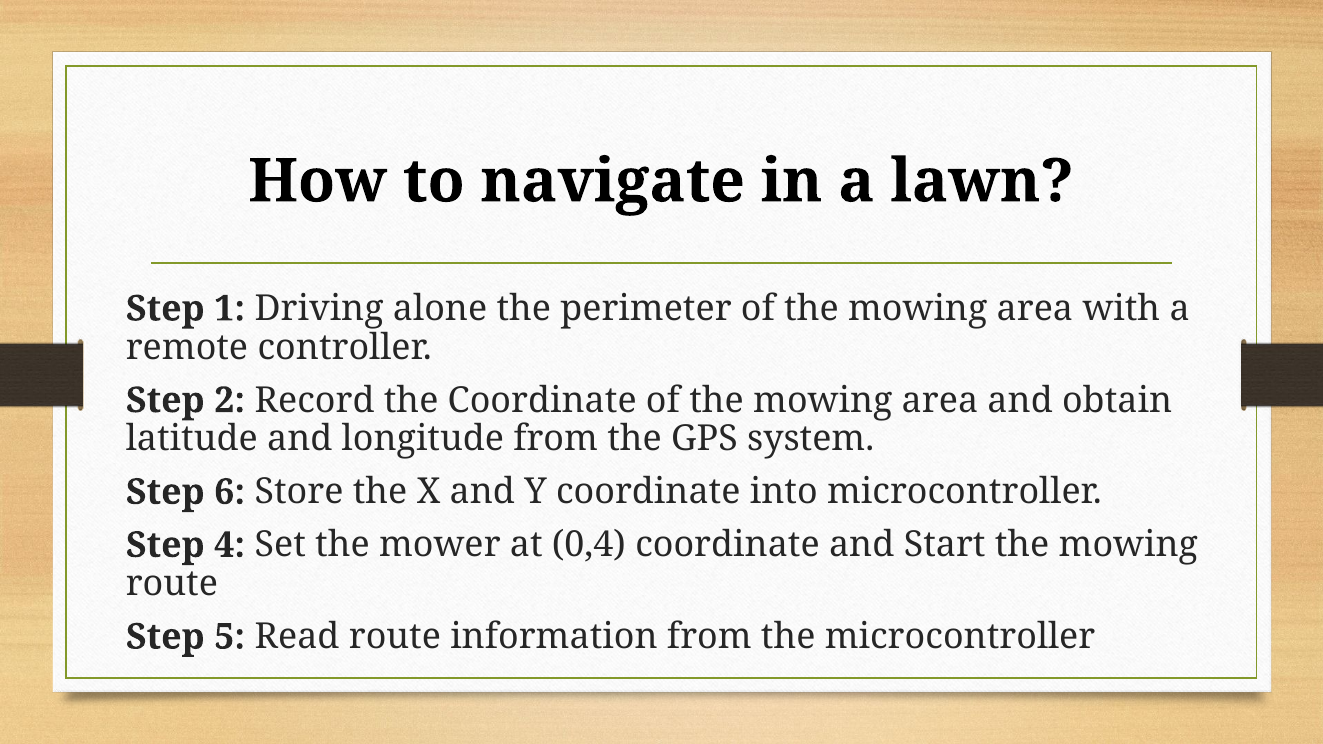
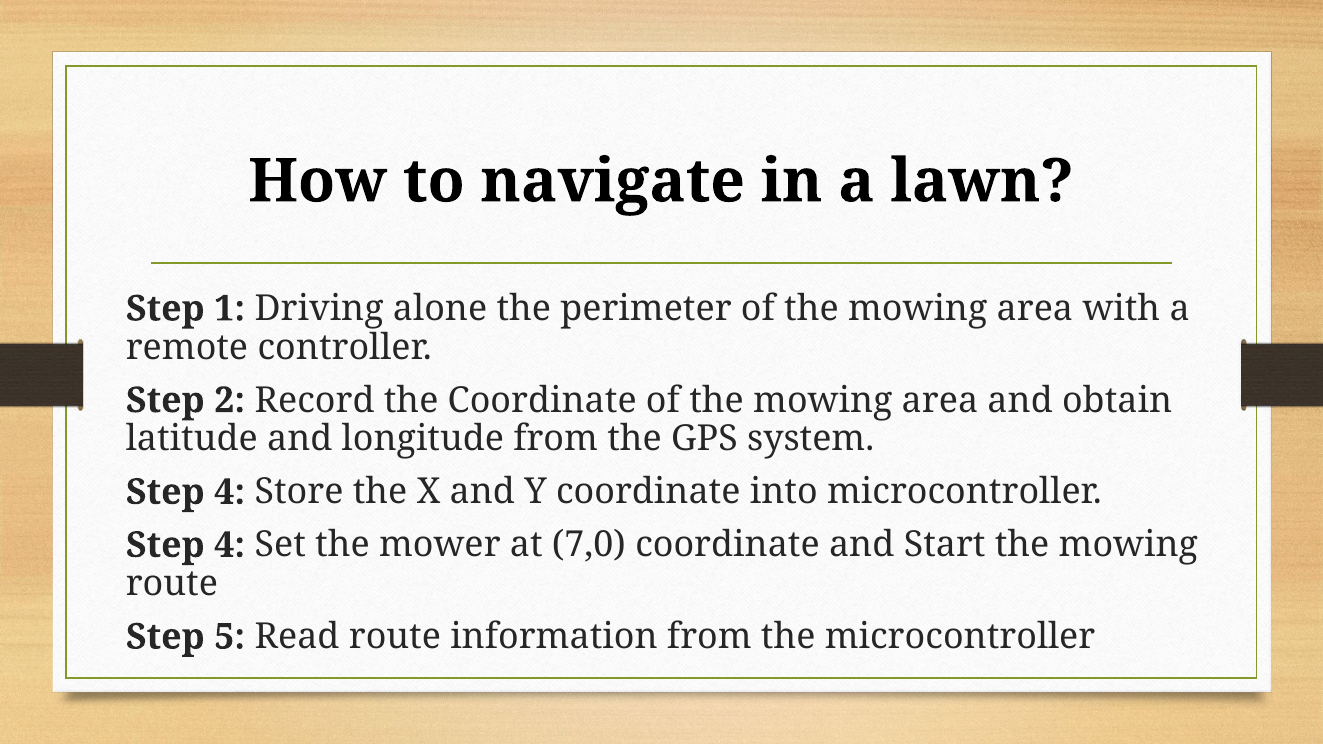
6 at (230, 492): 6 -> 4
0,4: 0,4 -> 7,0
